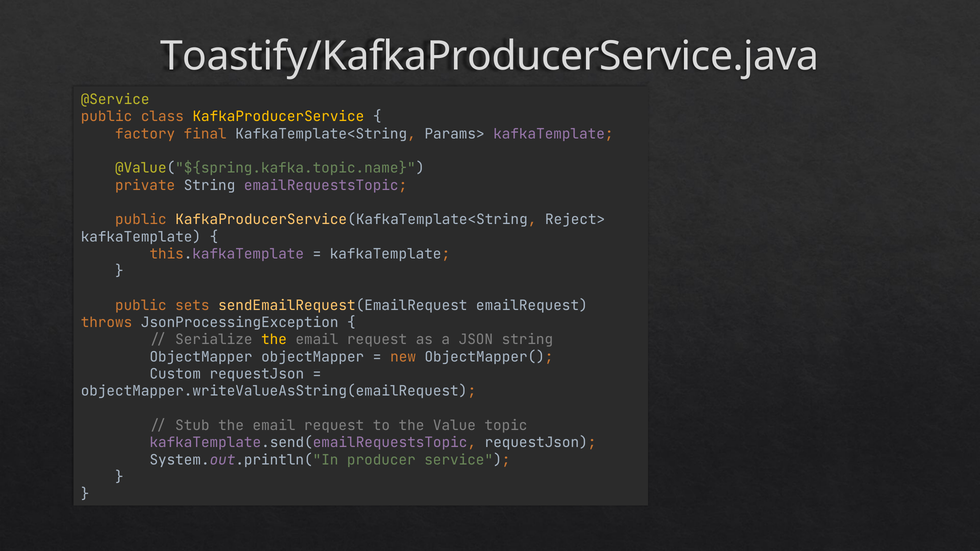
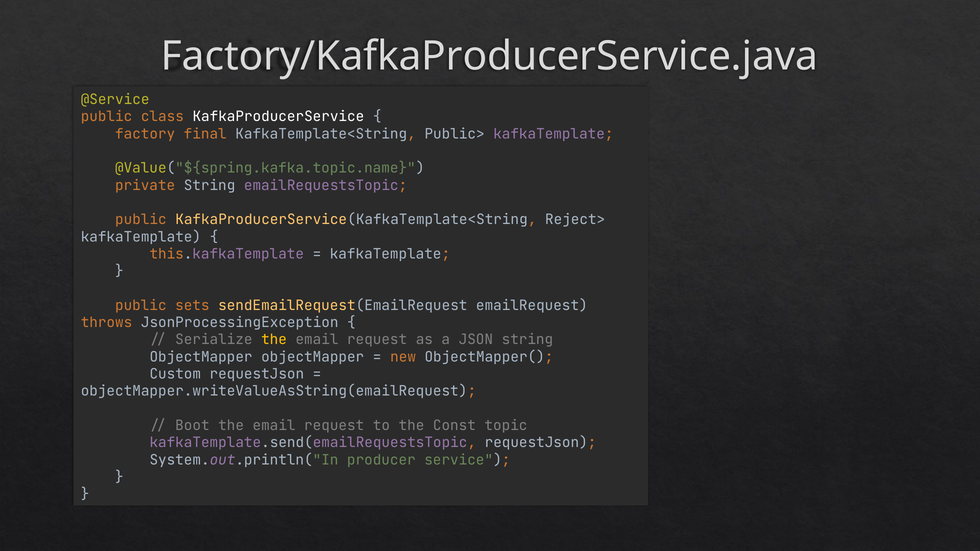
Toastify/KafkaProducerService.java: Toastify/KafkaProducerService.java -> Factory/KafkaProducerService.java
KafkaProducerService colour: yellow -> white
Params>: Params> -> Public>
Stub: Stub -> Boot
Value: Value -> Const
